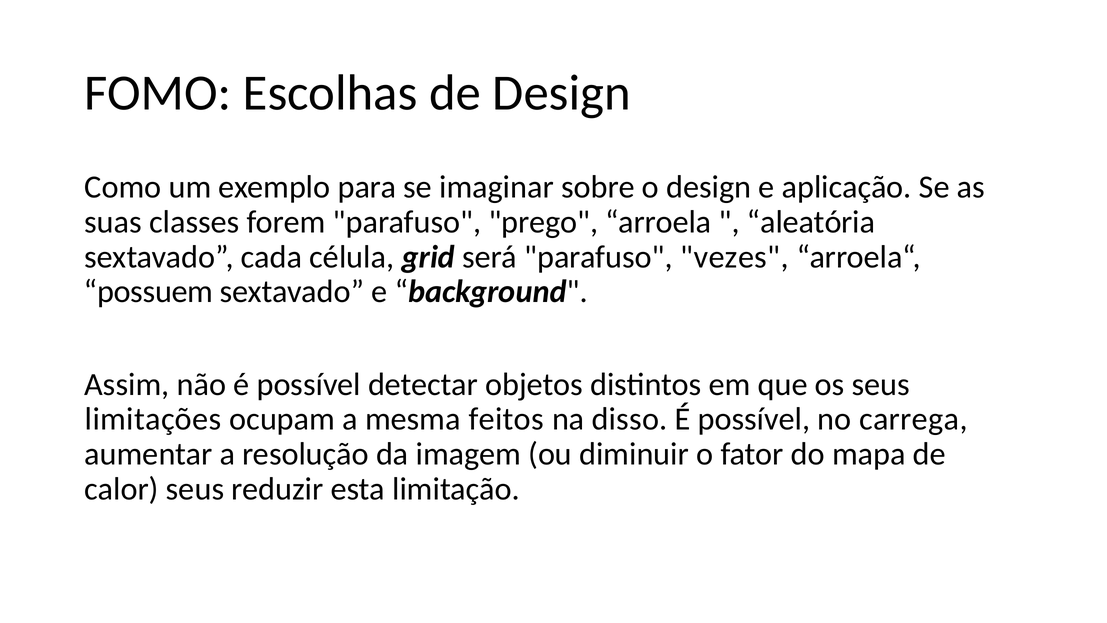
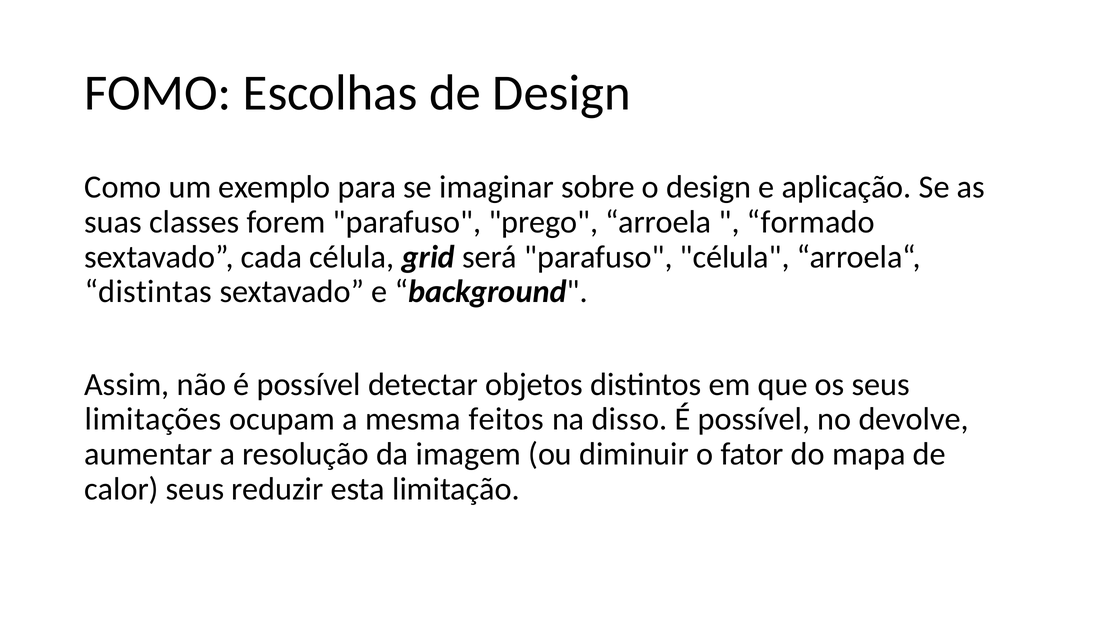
aleatória: aleatória -> formado
parafuso vezes: vezes -> célula
possuem: possuem -> distintas
carrega: carrega -> devolve
